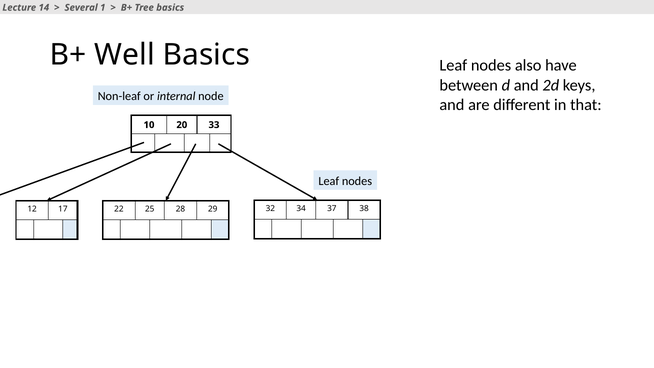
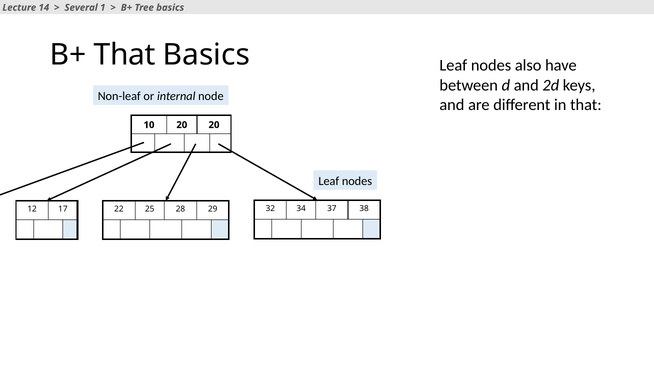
B+ Well: Well -> That
20 33: 33 -> 20
